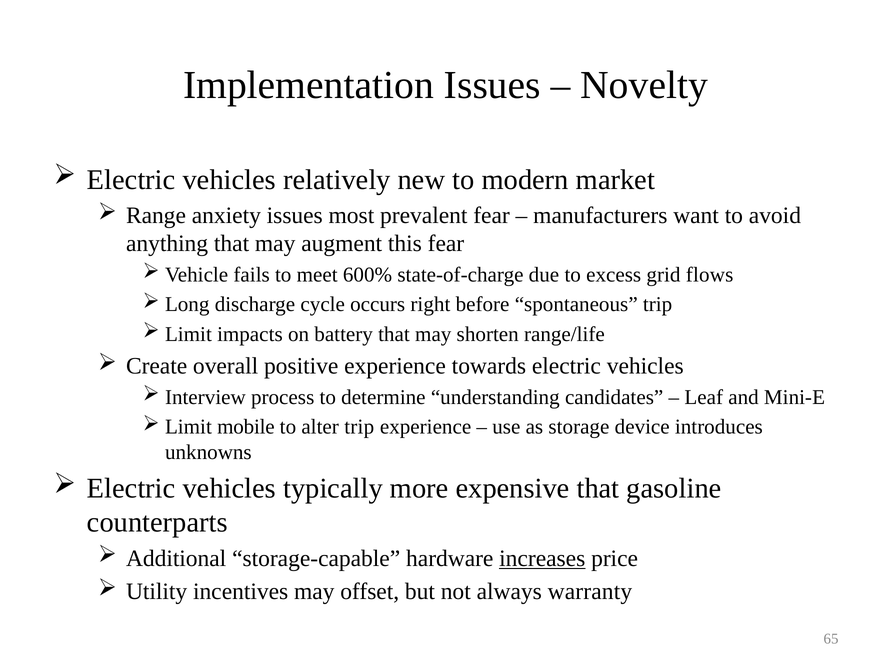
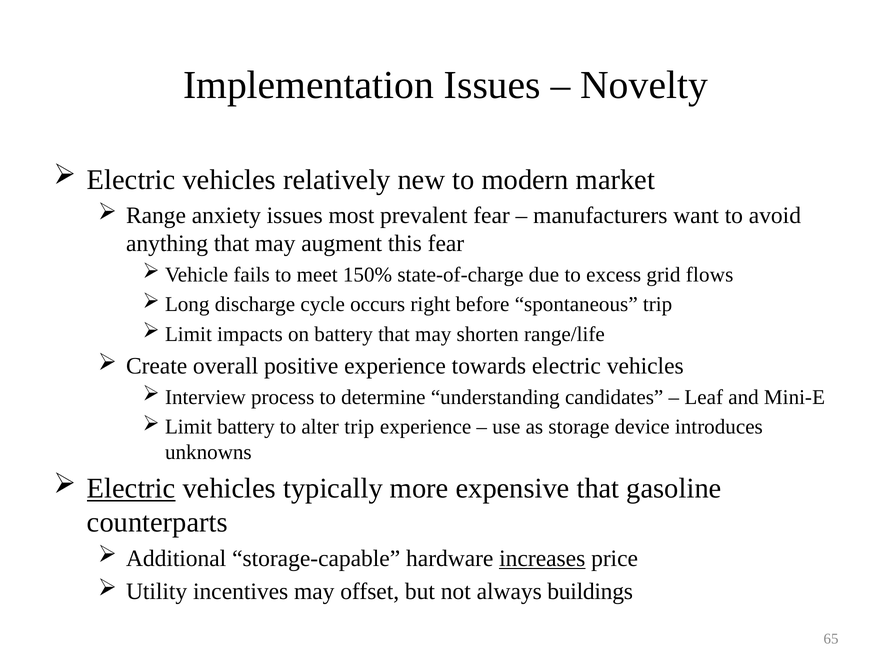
600%: 600% -> 150%
mobile at (246, 427): mobile -> battery
Electric at (131, 488) underline: none -> present
warranty: warranty -> buildings
